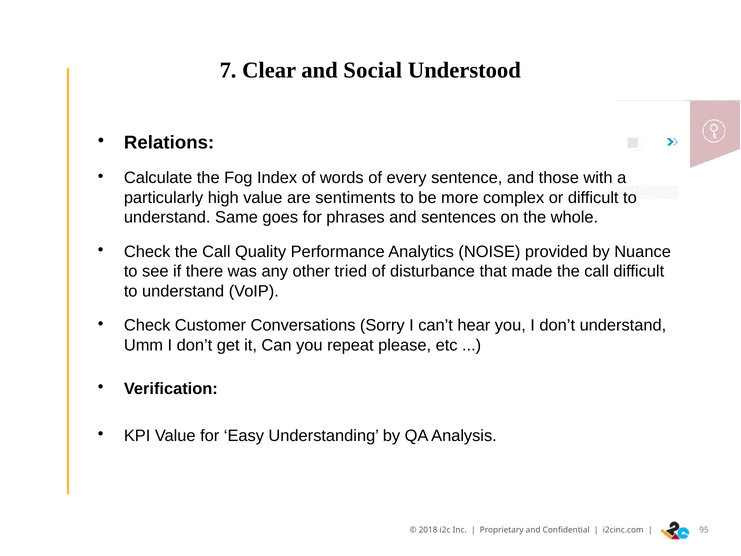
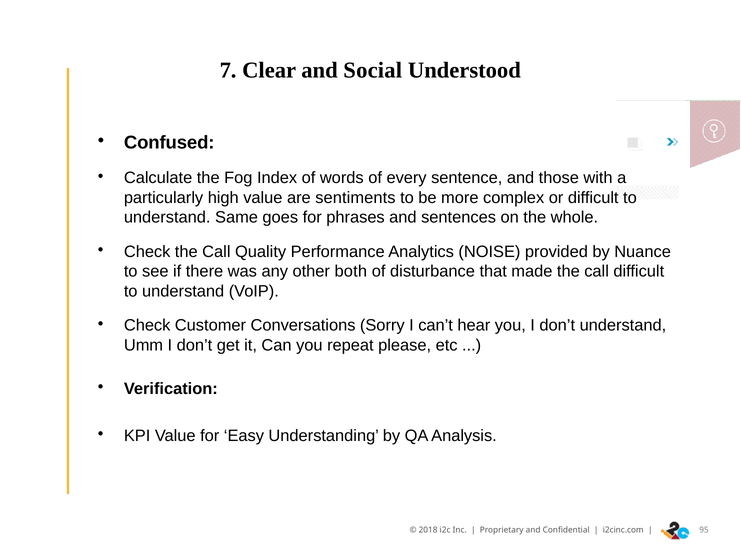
Relations: Relations -> Confused
tried: tried -> both
